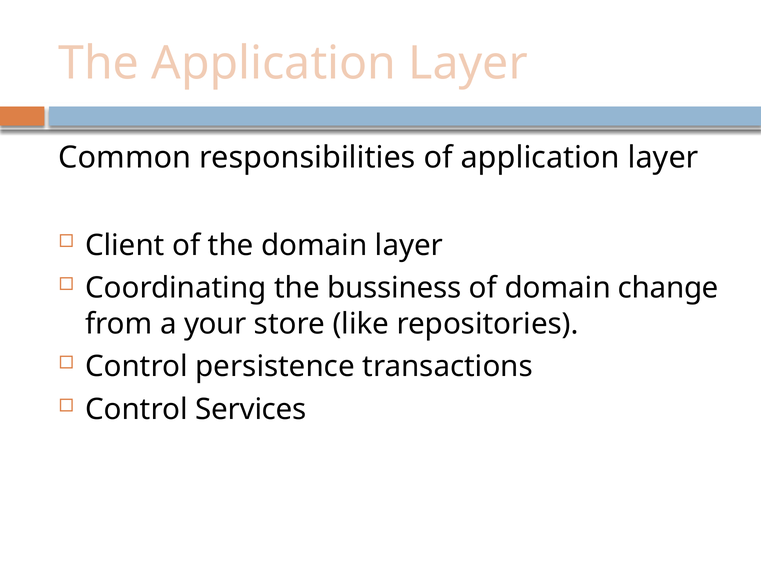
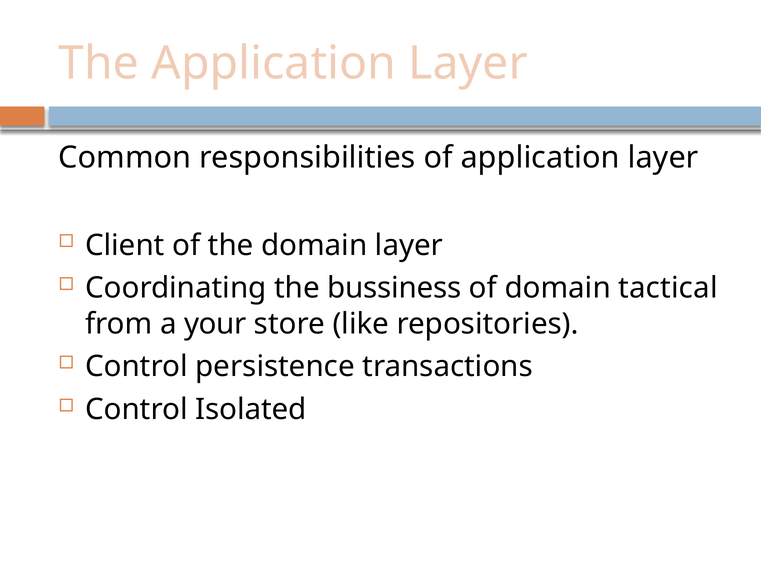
change: change -> tactical
Services: Services -> Isolated
